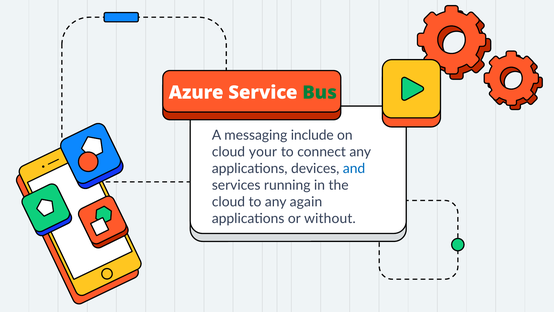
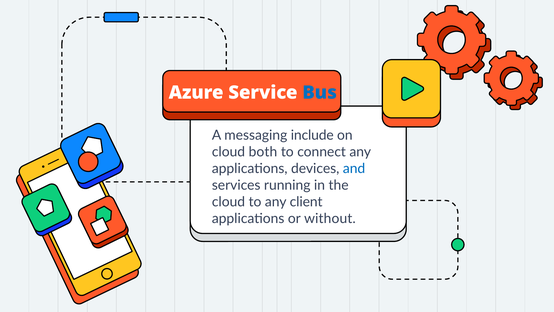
Bus colour: green -> blue
your: your -> both
again: again -> client
